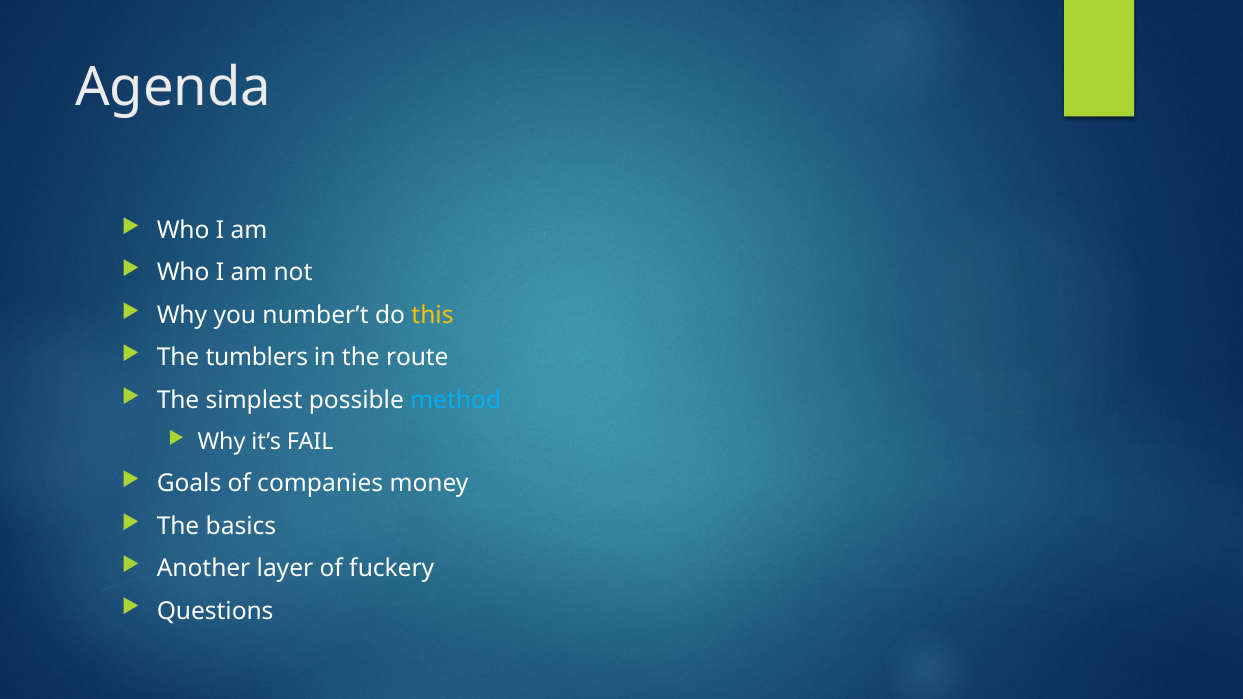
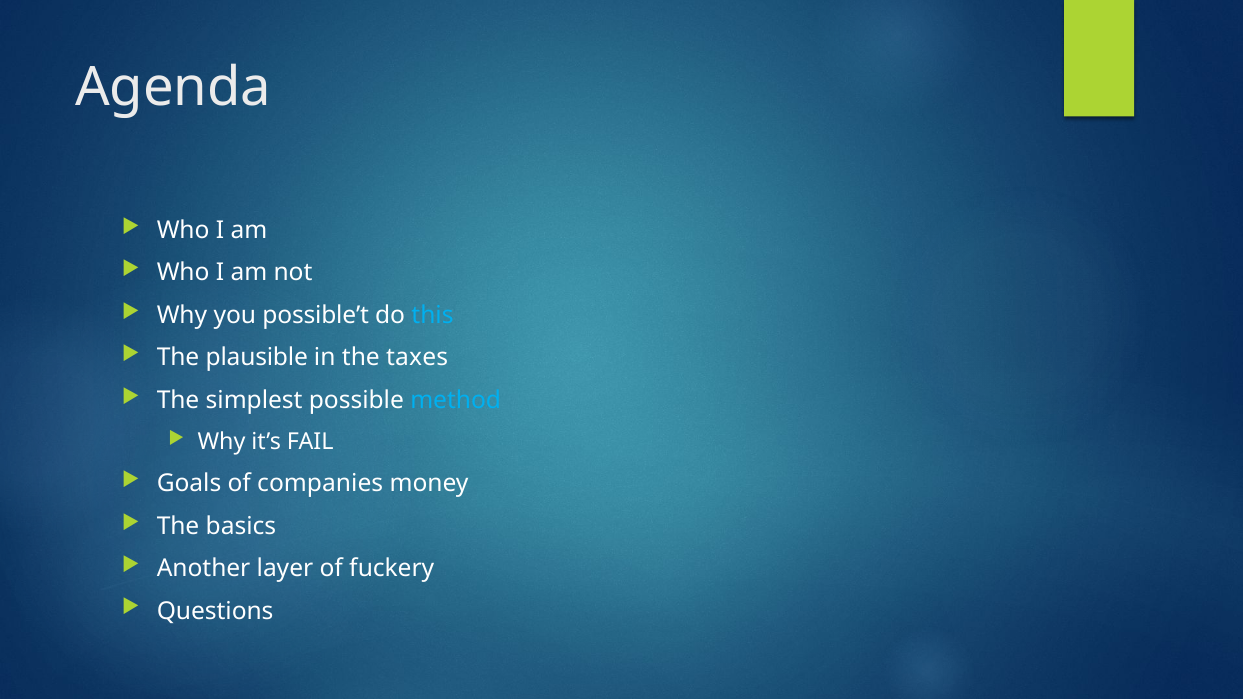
number’t: number’t -> possible’t
this colour: yellow -> light blue
tumblers: tumblers -> plausible
route: route -> taxes
